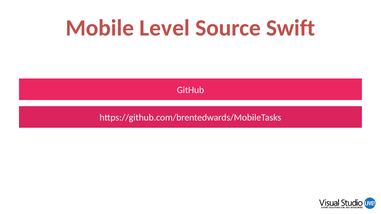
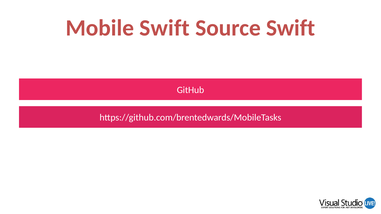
Mobile Level: Level -> Swift
